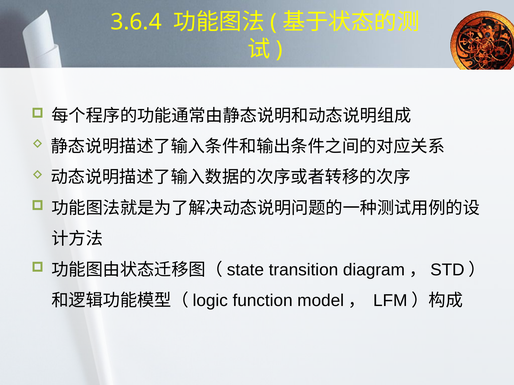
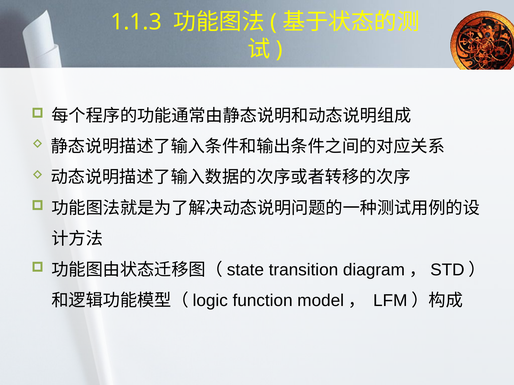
3.6.4: 3.6.4 -> 1.1.3
